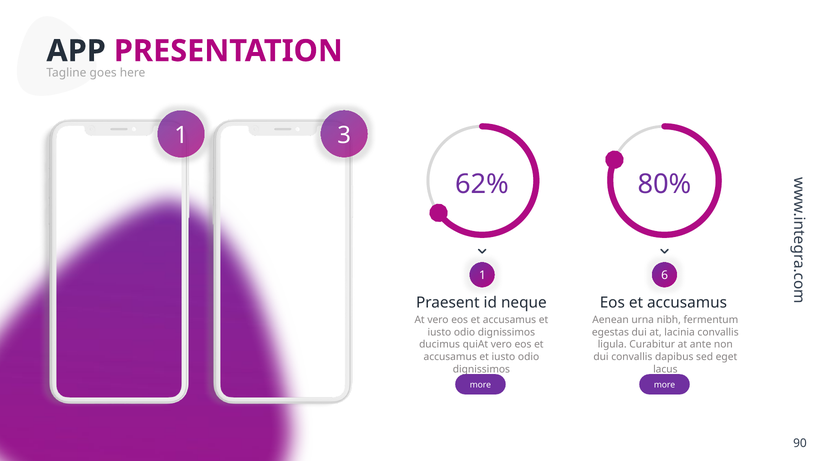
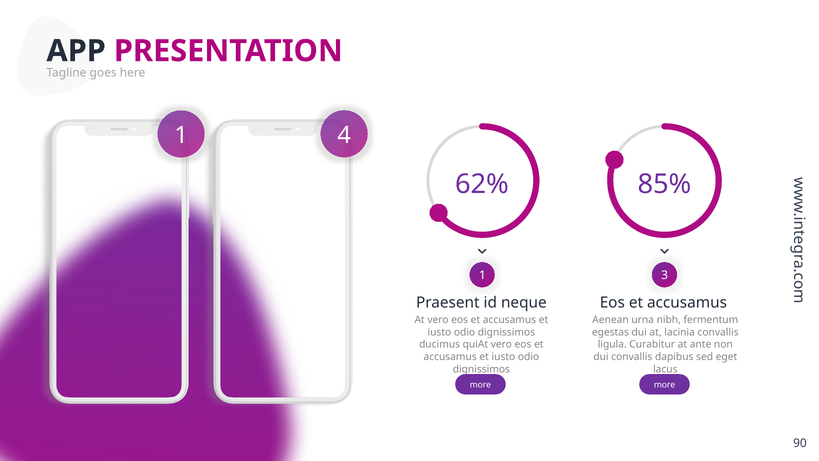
3: 3 -> 4
80%: 80% -> 85%
6: 6 -> 3
